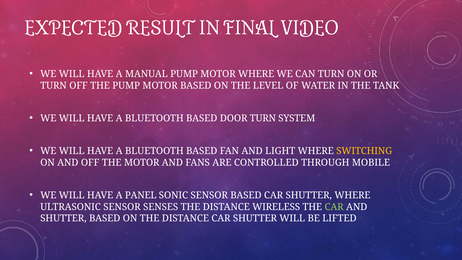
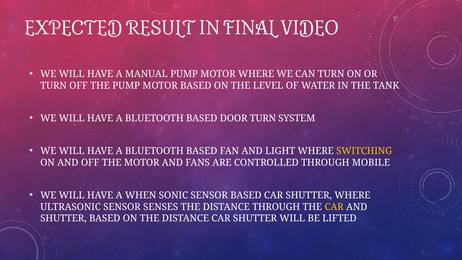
PANEL: PANEL -> WHEN
DISTANCE WIRELESS: WIRELESS -> THROUGH
CAR at (334, 207) colour: light green -> yellow
